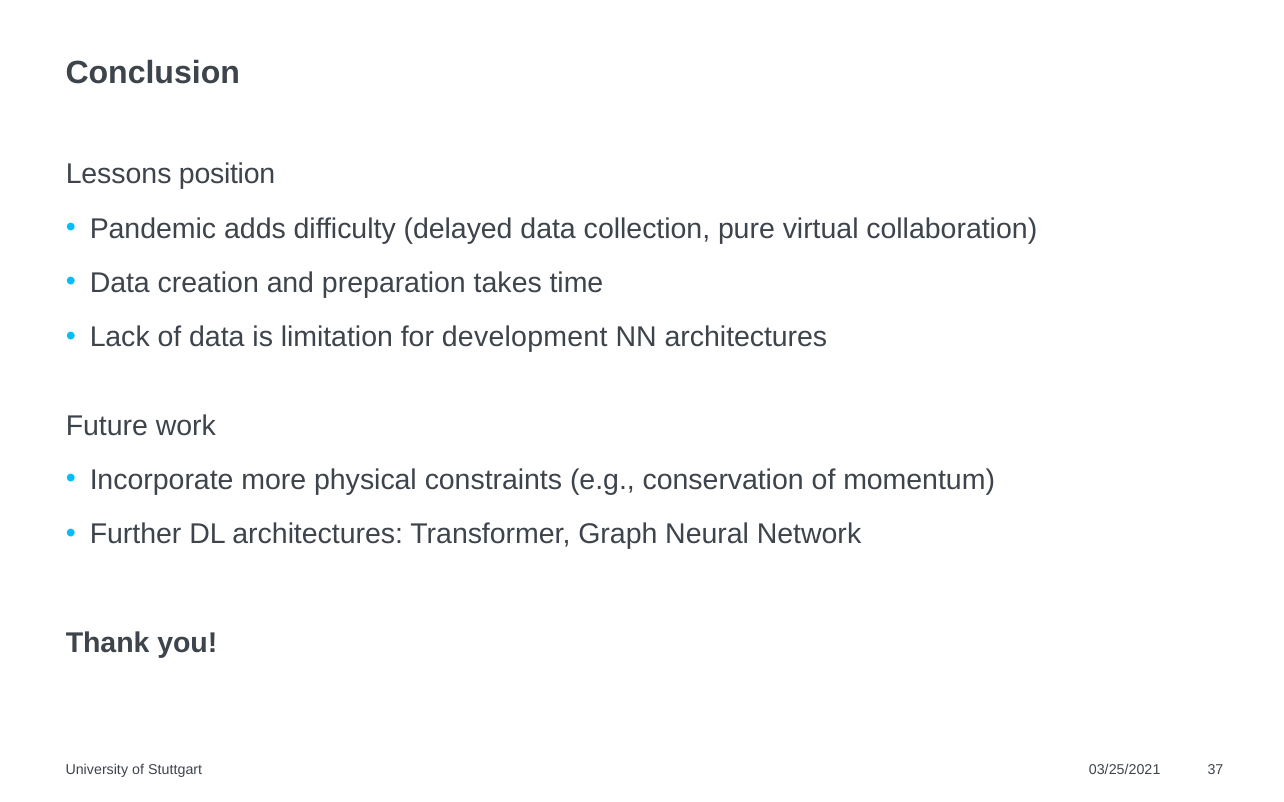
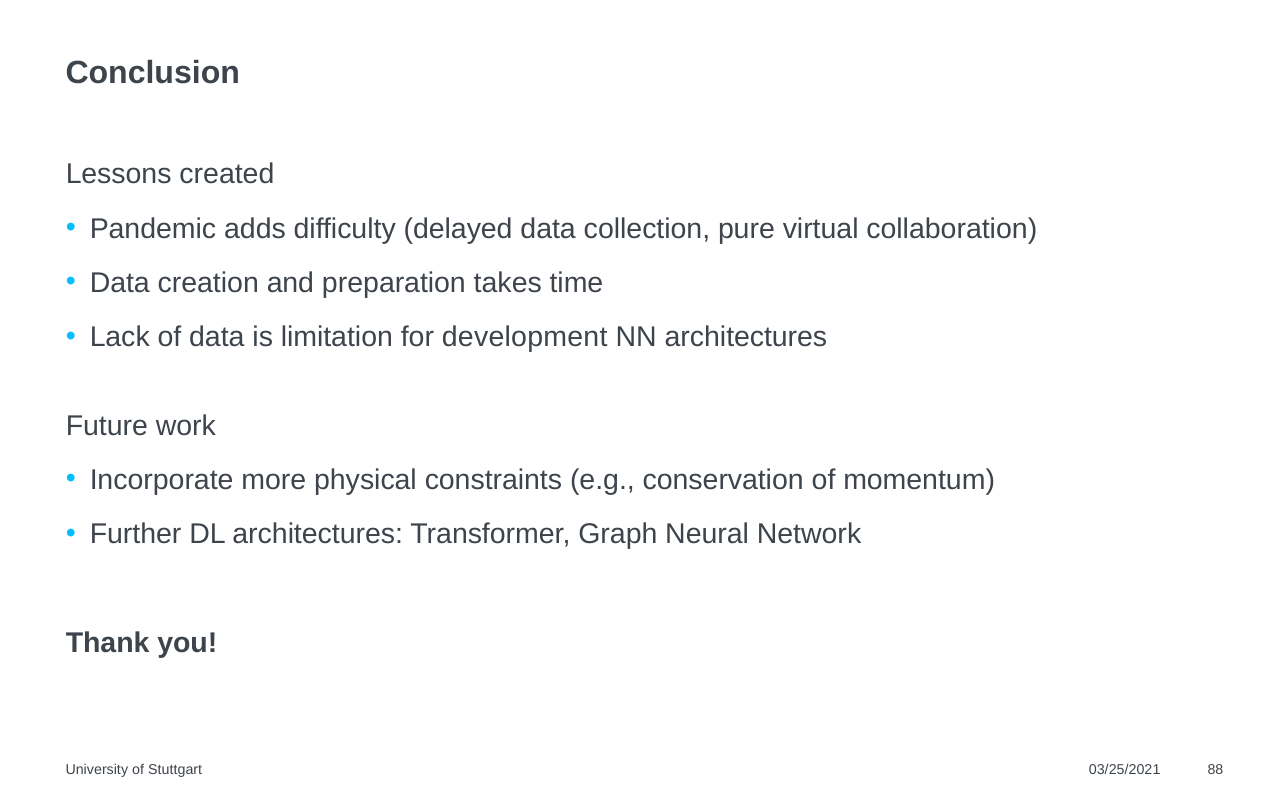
position: position -> created
37: 37 -> 88
